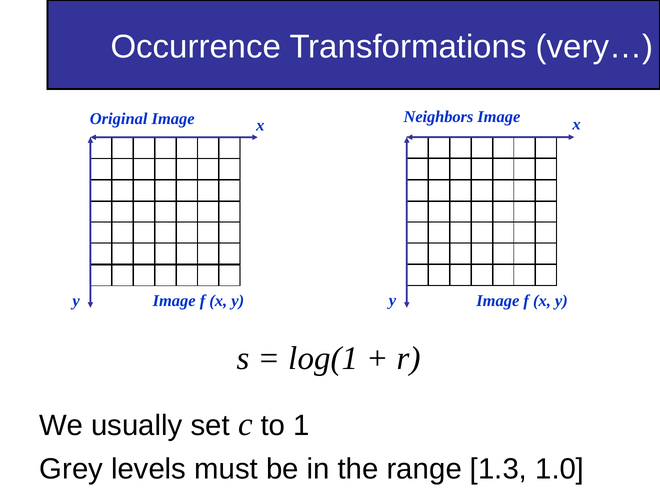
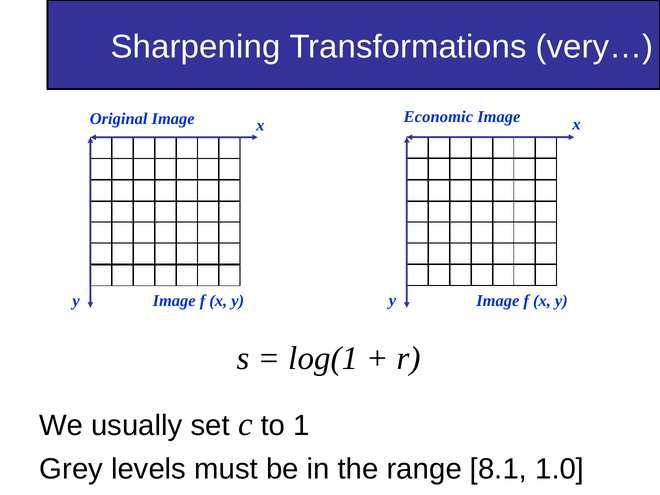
Occurrence: Occurrence -> Sharpening
Neighbors: Neighbors -> Economic
1.3: 1.3 -> 8.1
